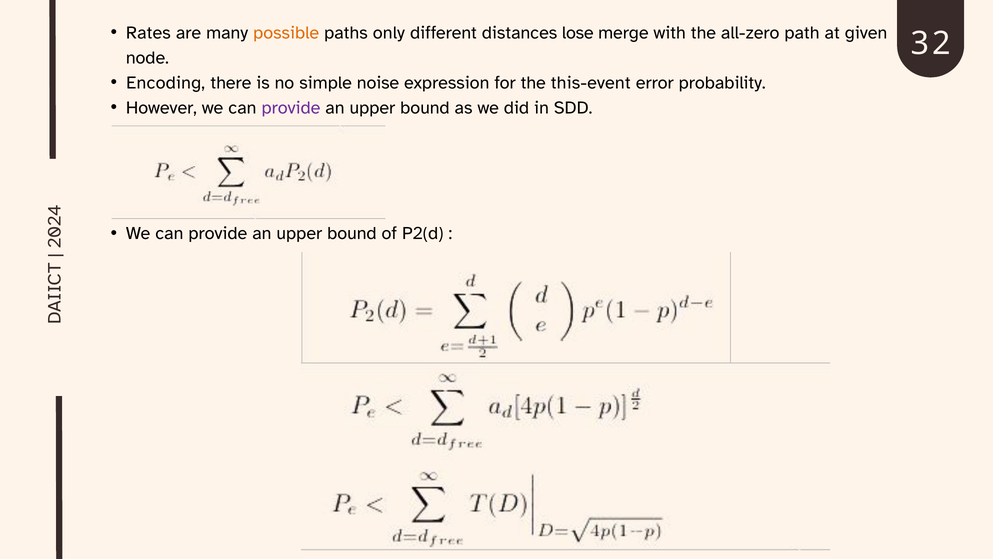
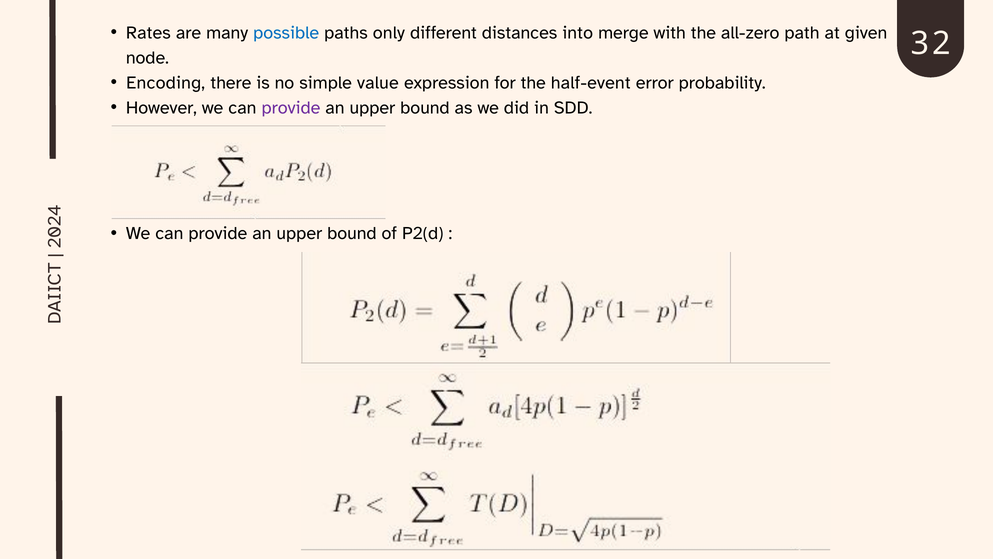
possible colour: orange -> blue
lose: lose -> into
noise: noise -> value
this-event: this-event -> half-event
